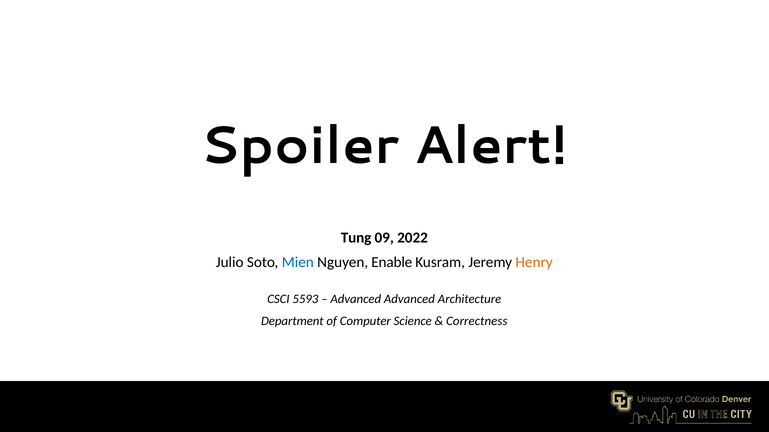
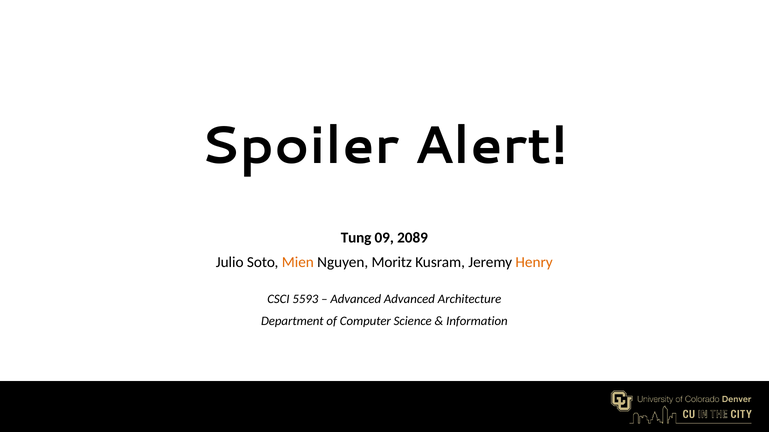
2022: 2022 -> 2089
Mien colour: blue -> orange
Enable: Enable -> Moritz
Correctness: Correctness -> Information
